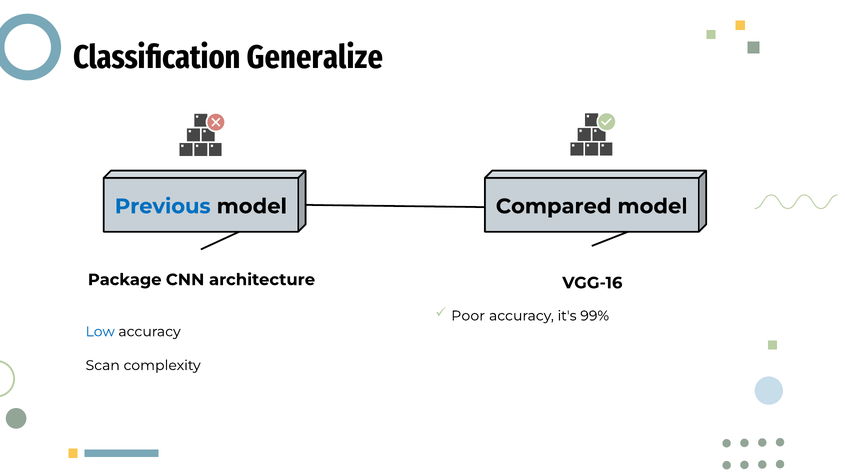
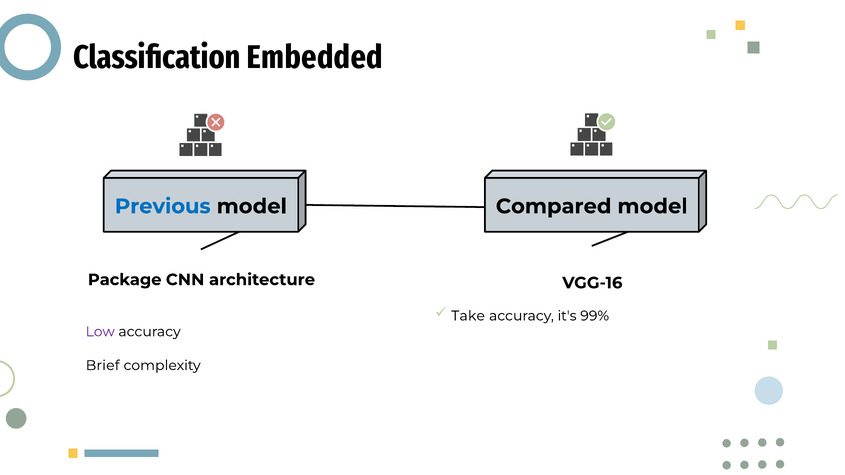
Generalize: Generalize -> Embedded
Poor: Poor -> Take
Low colour: blue -> purple
Scan: Scan -> Brief
